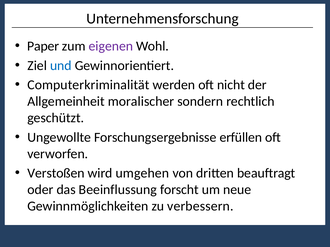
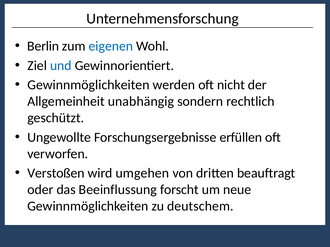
Paper: Paper -> Berlin
eigenen colour: purple -> blue
Computerkriminalität at (88, 85): Computerkriminalität -> Gewinnmöglichkeiten
moralischer: moralischer -> unabhängig
verbessern: verbessern -> deutschem
